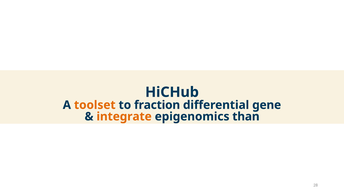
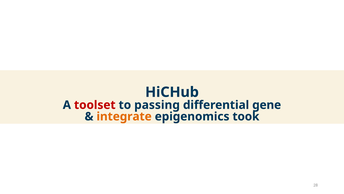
toolset colour: orange -> red
fraction: fraction -> passing
than: than -> took
